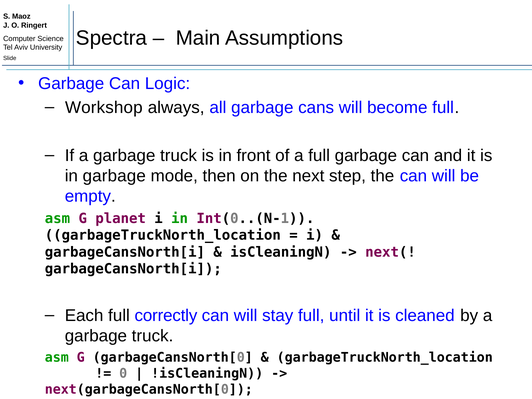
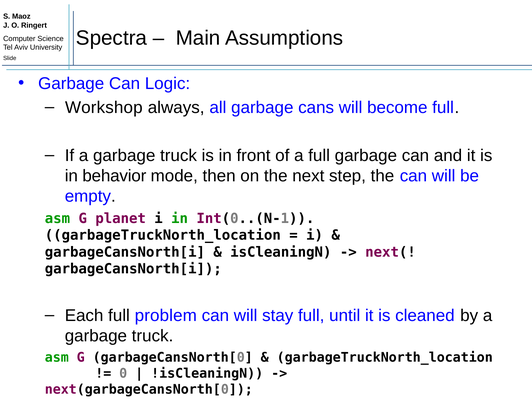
in garbage: garbage -> behavior
correctly: correctly -> problem
